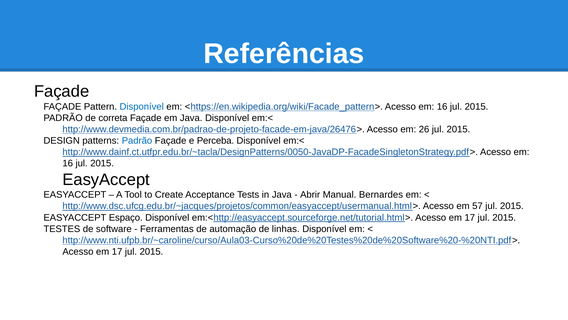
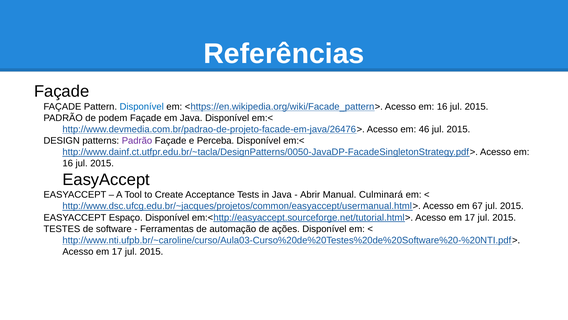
correta: correta -> podem
26: 26 -> 46
Padrão at (137, 141) colour: blue -> purple
Bernardes: Bernardes -> Culminará
57: 57 -> 67
linhas: linhas -> ações
